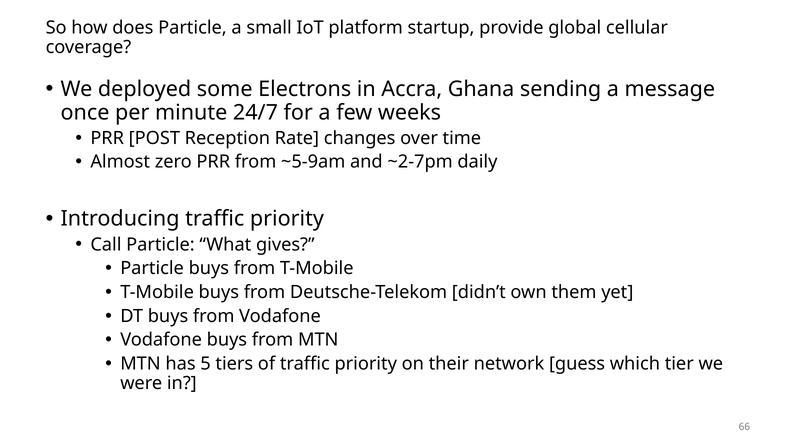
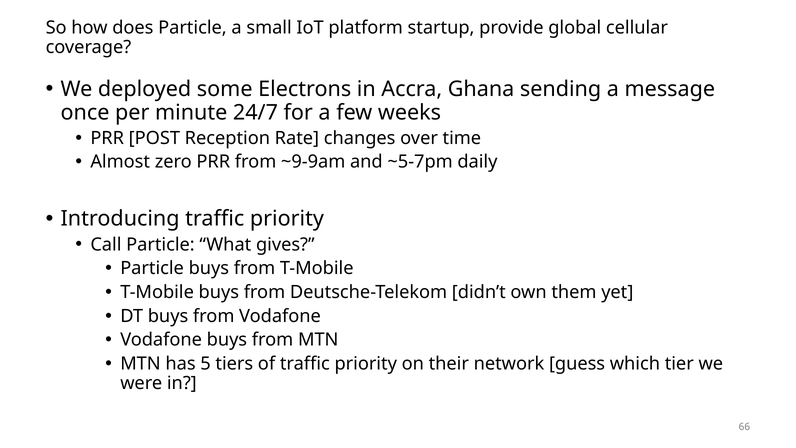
~5-9am: ~5-9am -> ~9-9am
~2-7pm: ~2-7pm -> ~5-7pm
